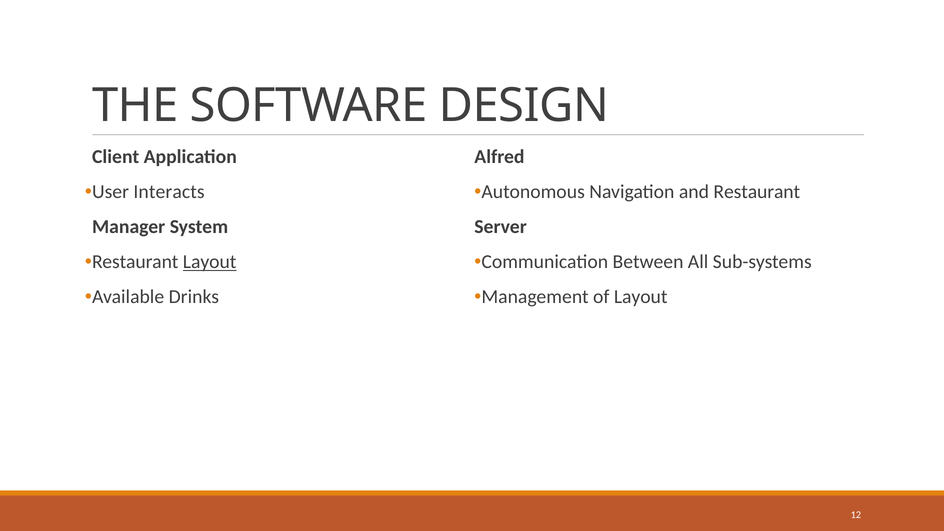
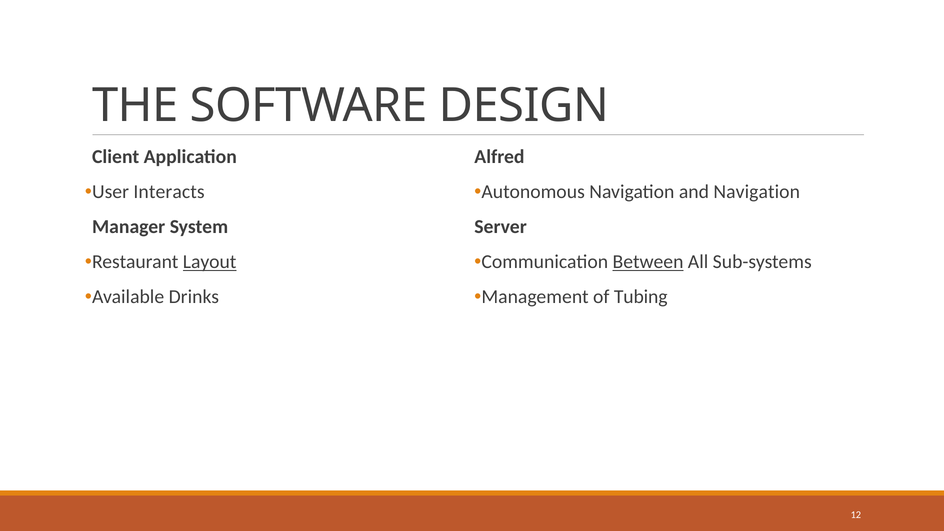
and Restaurant: Restaurant -> Navigation
Between underline: none -> present
of Layout: Layout -> Tubing
